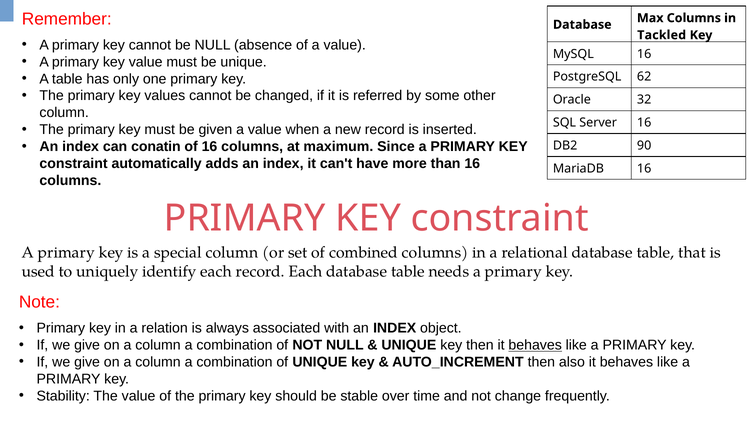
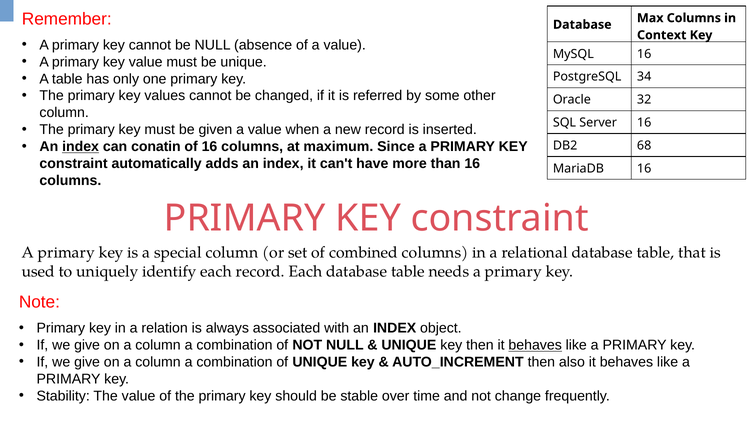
Tackled: Tackled -> Context
62: 62 -> 34
index at (81, 147) underline: none -> present
90: 90 -> 68
